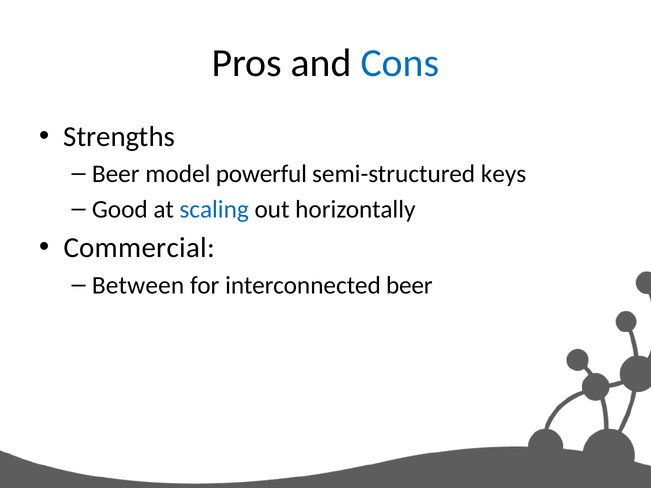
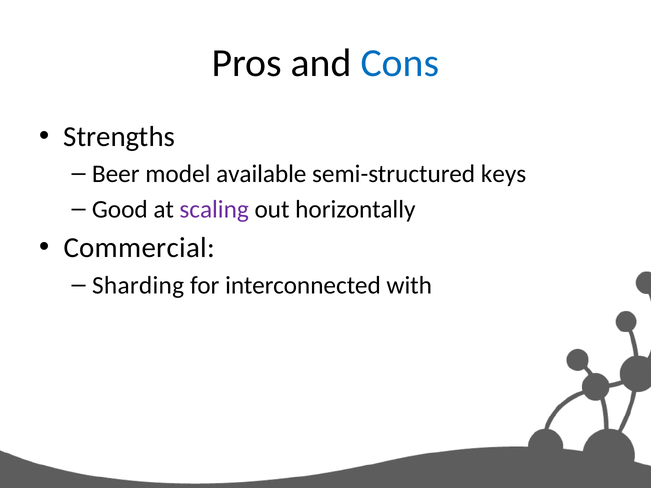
powerful: powerful -> available
scaling colour: blue -> purple
Between: Between -> Sharding
interconnected beer: beer -> with
